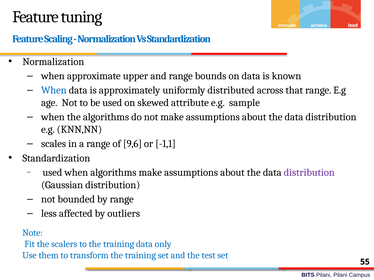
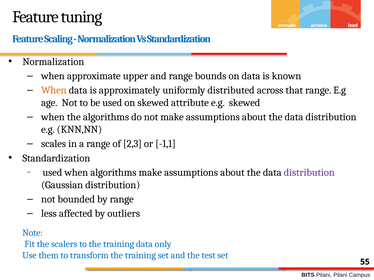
When at (54, 90) colour: blue -> orange
e.g sample: sample -> skewed
9,6: 9,6 -> 2,3
